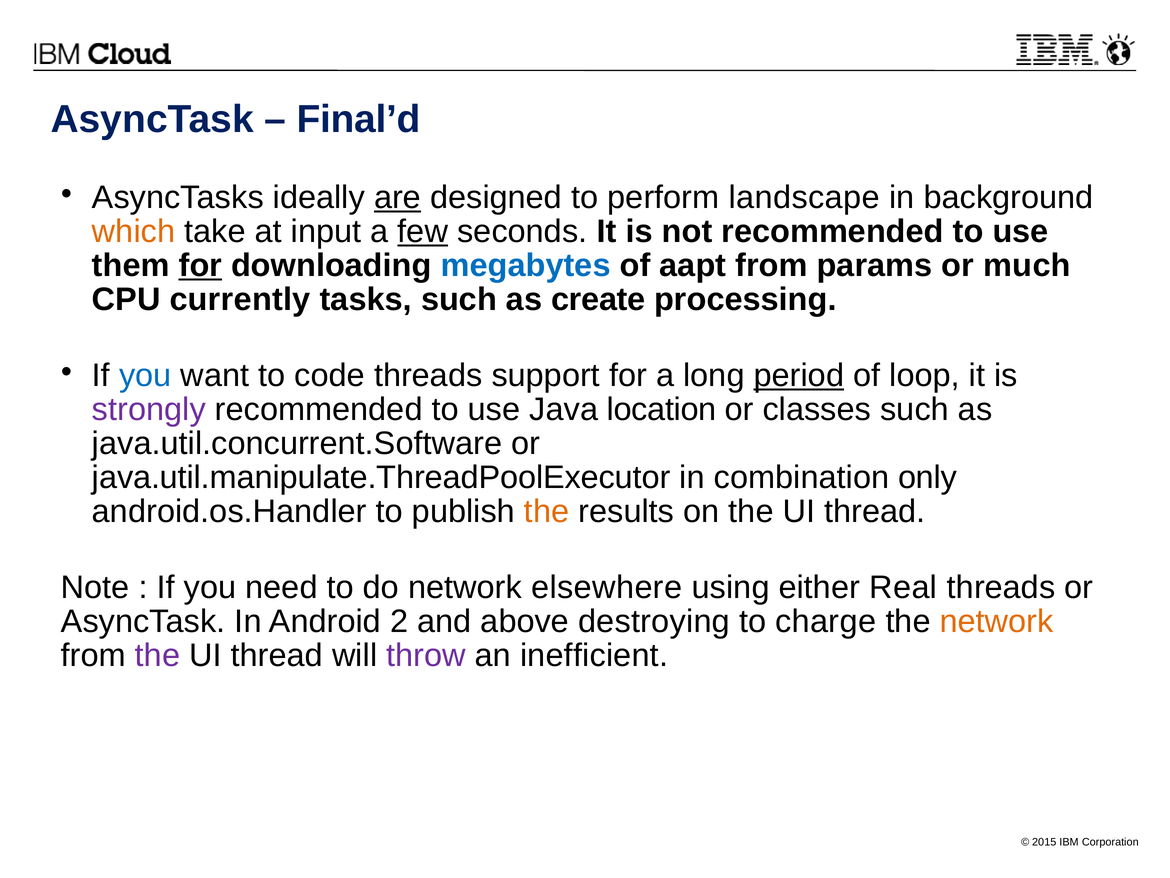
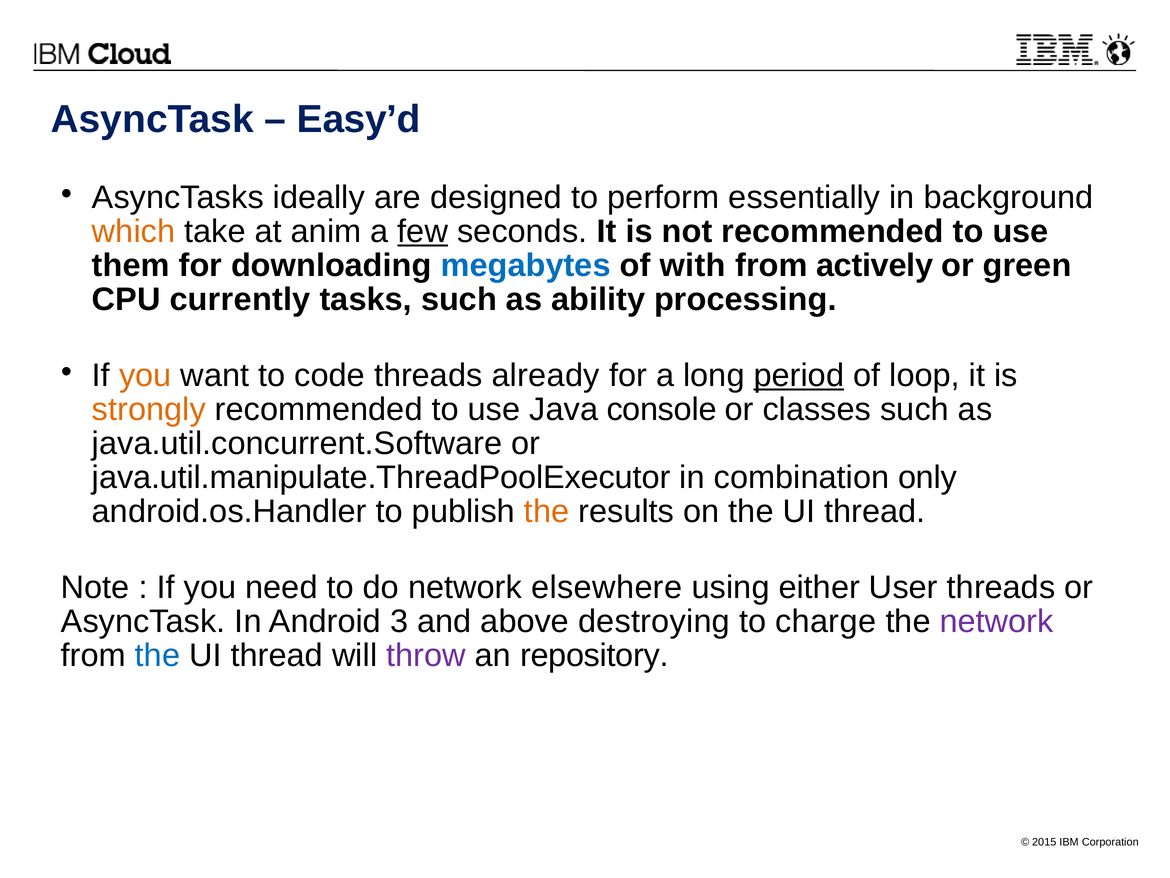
Final’d: Final’d -> Easy’d
are underline: present -> none
landscape: landscape -> essentially
input: input -> anim
for at (200, 265) underline: present -> none
aapt: aapt -> with
params: params -> actively
much: much -> green
create: create -> ability
you at (145, 375) colour: blue -> orange
support: support -> already
strongly colour: purple -> orange
location: location -> console
Real: Real -> User
2: 2 -> 3
network at (997, 621) colour: orange -> purple
the at (158, 655) colour: purple -> blue
inefficient: inefficient -> repository
